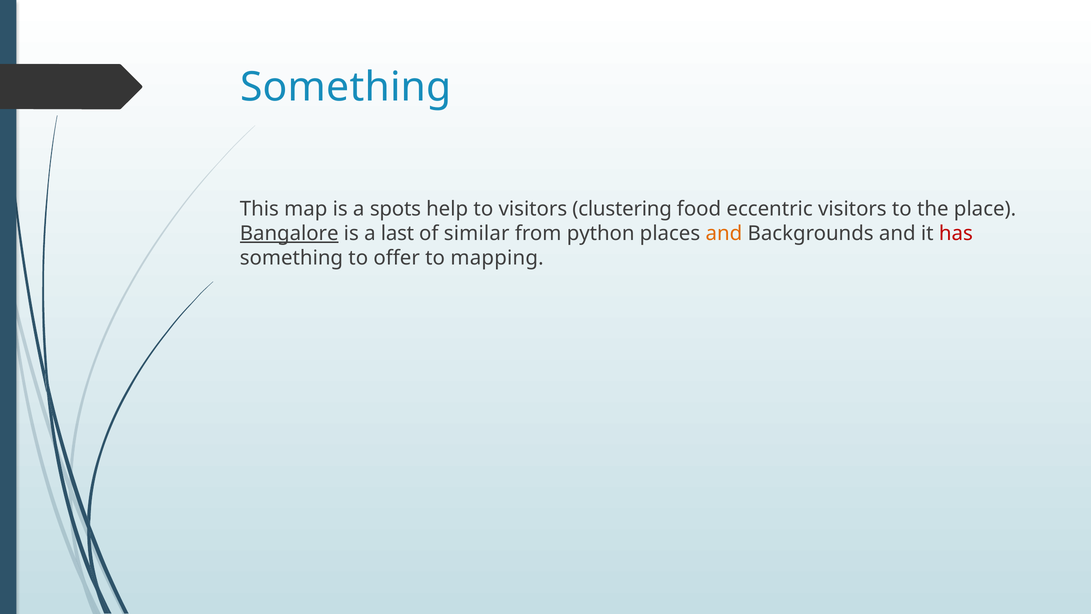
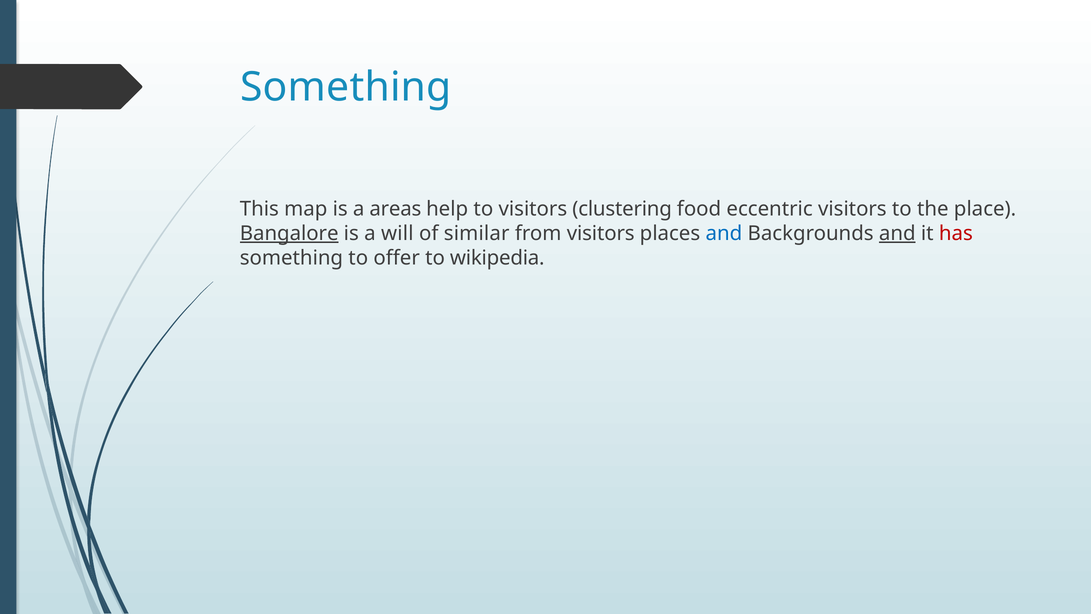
spots: spots -> areas
last: last -> will
from python: python -> visitors
and at (724, 233) colour: orange -> blue
and at (897, 233) underline: none -> present
mapping: mapping -> wikipedia
